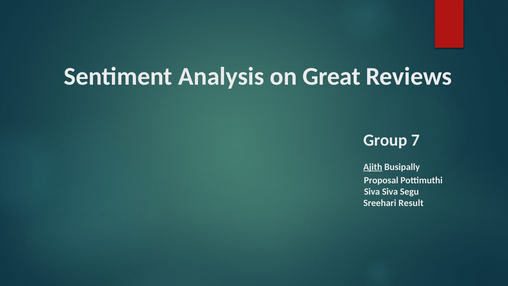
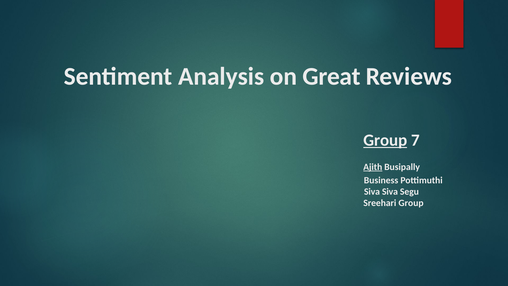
Group at (385, 140) underline: none -> present
Proposal: Proposal -> Business
Sreehari Result: Result -> Group
